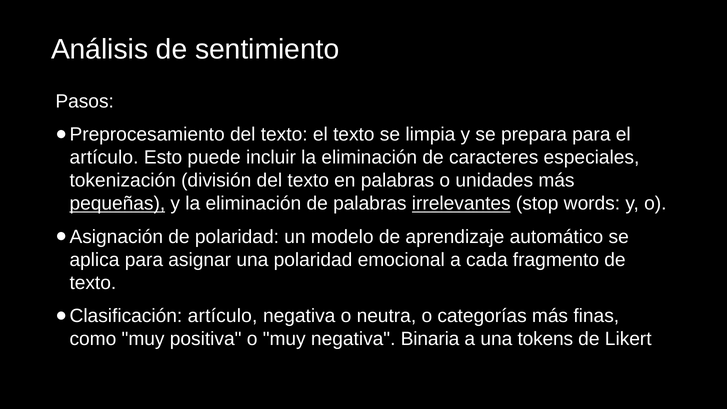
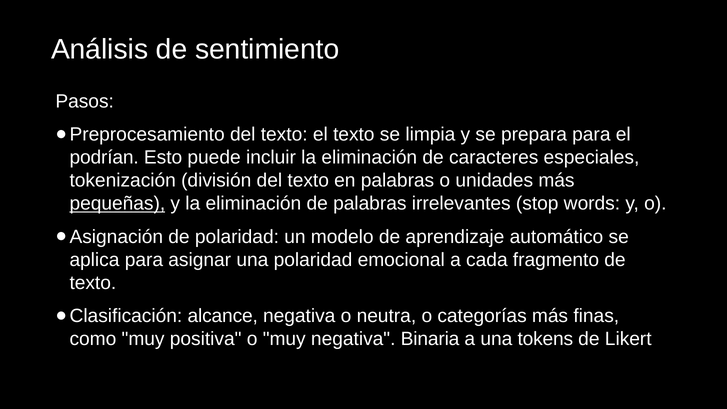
artículo at (104, 158): artículo -> podrían
irrelevantes underline: present -> none
artículo at (223, 316): artículo -> alcance
